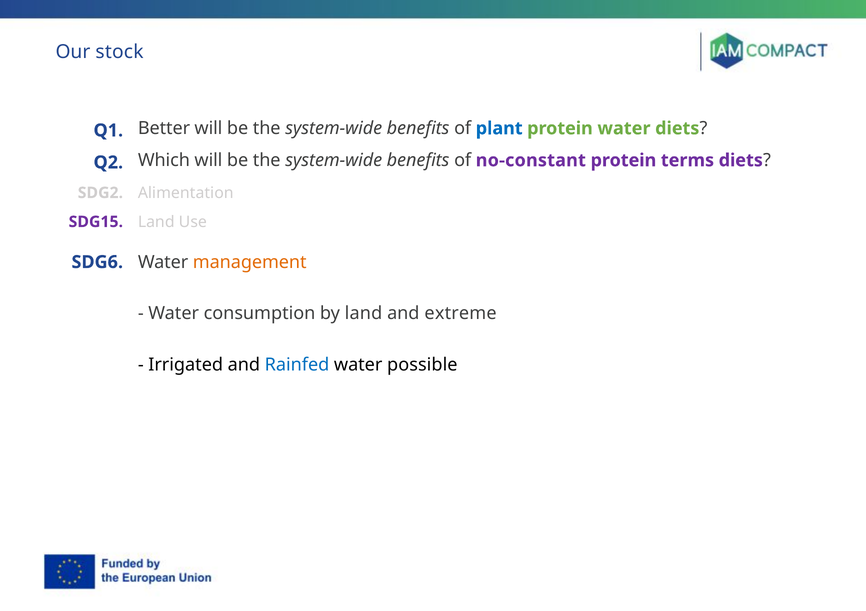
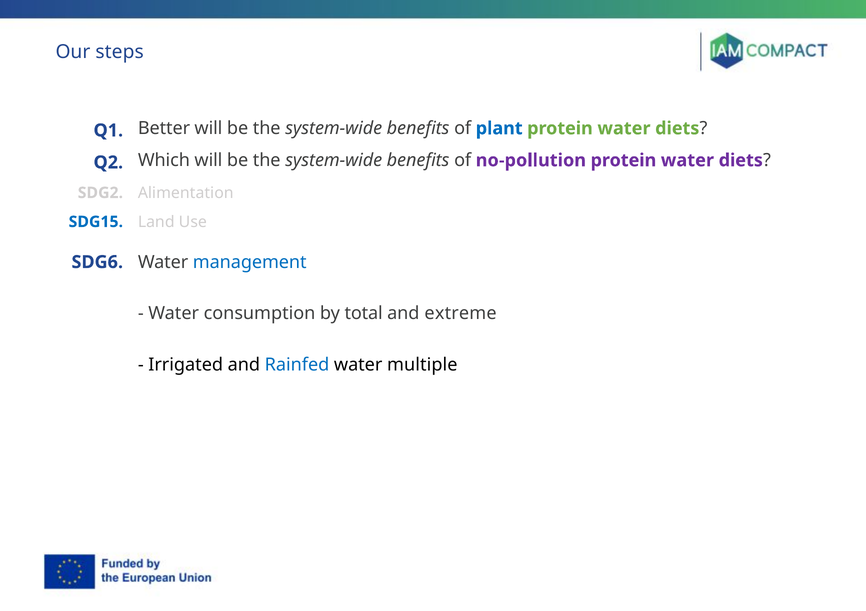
stock: stock -> steps
no-constant: no-constant -> no-pollution
terms at (687, 160): terms -> water
SDG15 colour: purple -> blue
management colour: orange -> blue
by land: land -> total
possible: possible -> multiple
